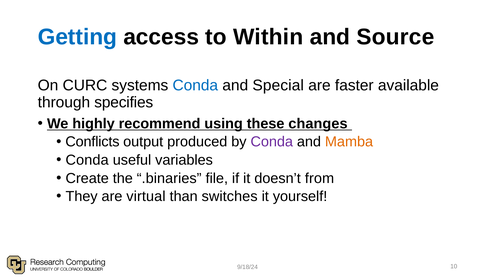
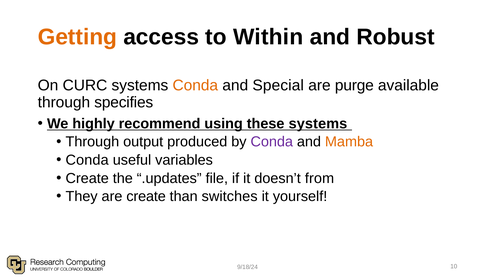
Getting colour: blue -> orange
Source: Source -> Robust
Conda at (195, 85) colour: blue -> orange
faster: faster -> purge
these changes: changes -> systems
Conflicts at (92, 142): Conflicts -> Through
.binaries: .binaries -> .updates
are virtual: virtual -> create
